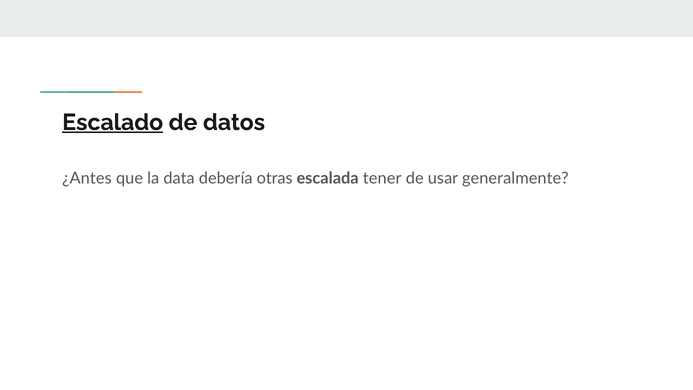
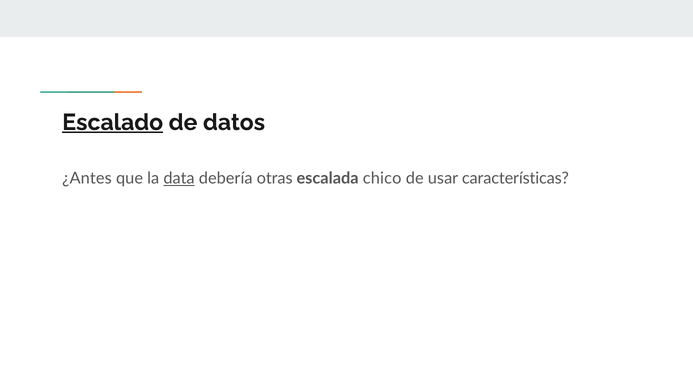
data underline: none -> present
tener: tener -> chico
generalmente: generalmente -> características
